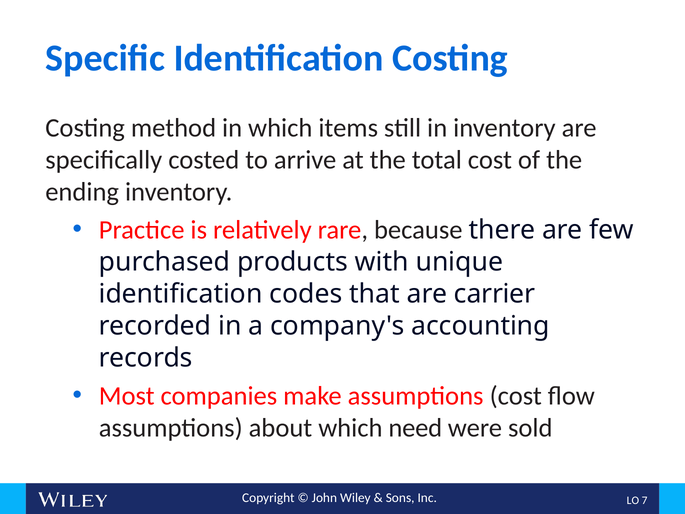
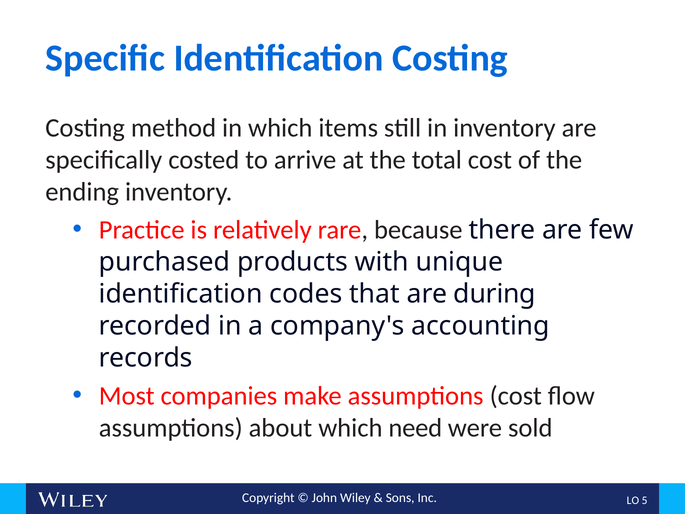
carrier: carrier -> during
7: 7 -> 5
